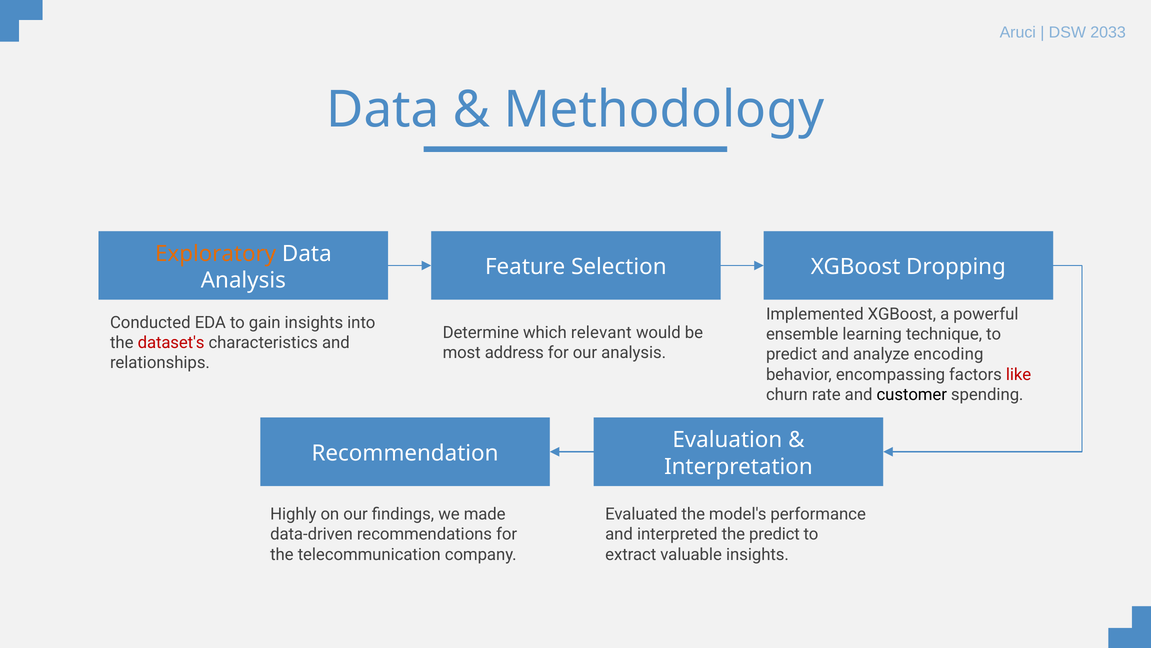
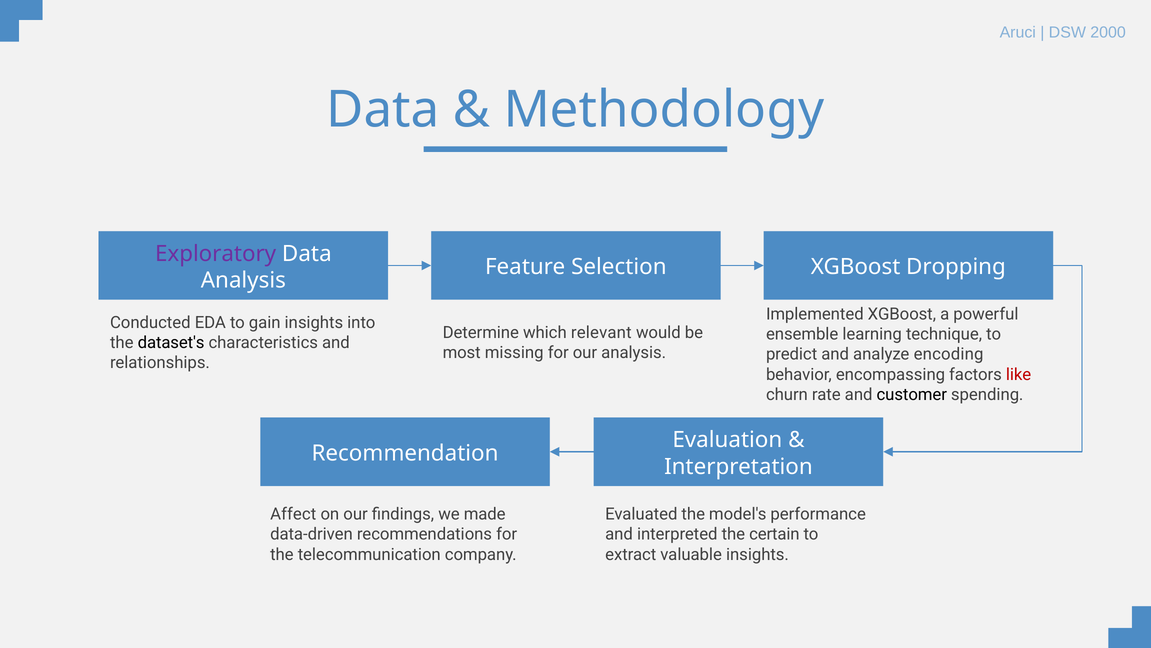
2033: 2033 -> 2000
Exploratory colour: orange -> purple
dataset's colour: red -> black
address: address -> missing
Highly: Highly -> Affect
the predict: predict -> certain
